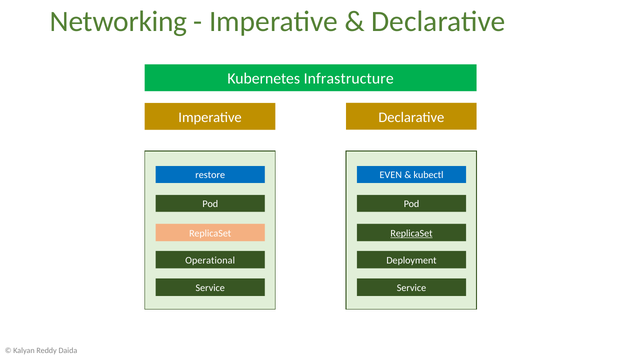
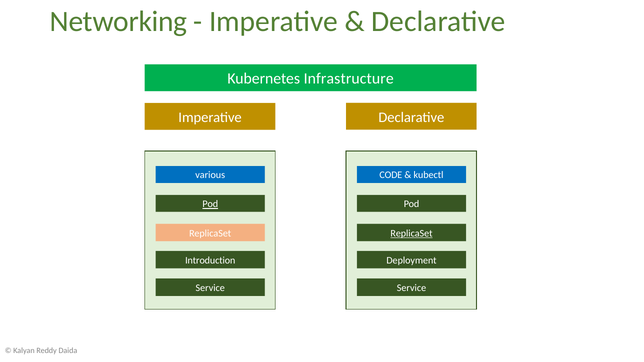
restore: restore -> various
EVEN: EVEN -> CODE
Pod at (210, 204) underline: none -> present
Operational: Operational -> Introduction
